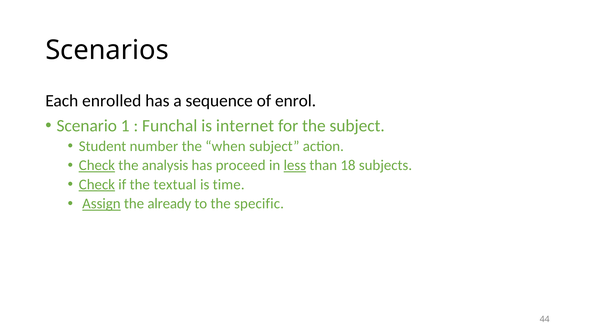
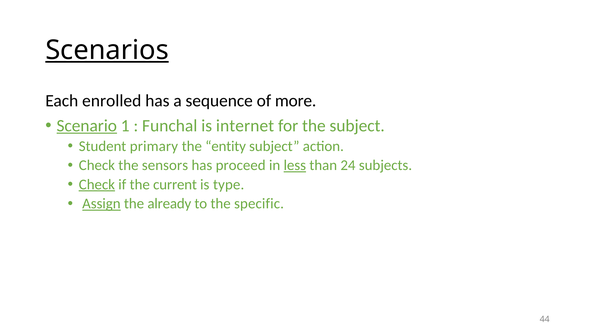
Scenarios underline: none -> present
enrol: enrol -> more
Scenario underline: none -> present
number: number -> primary
when: when -> entity
Check at (97, 165) underline: present -> none
analysis: analysis -> sensors
18: 18 -> 24
textual: textual -> current
time: time -> type
